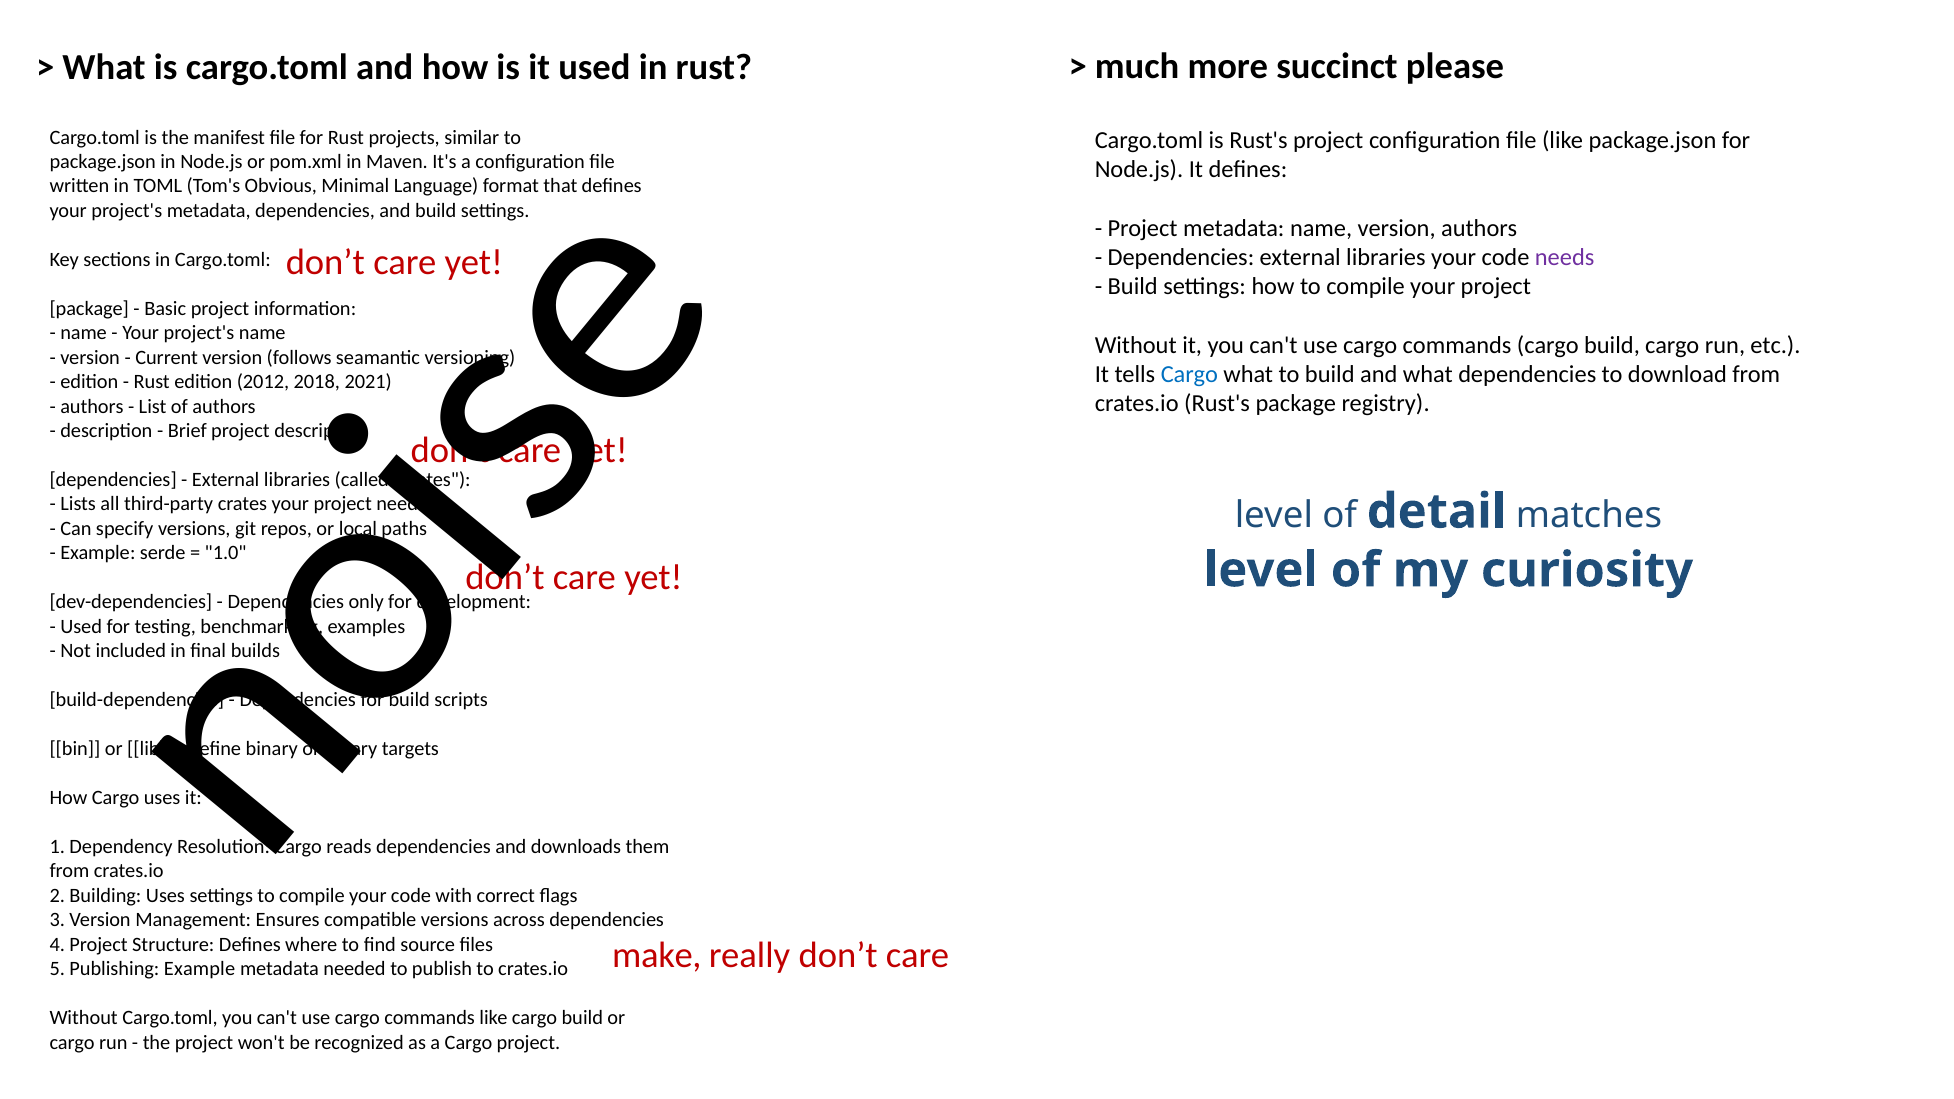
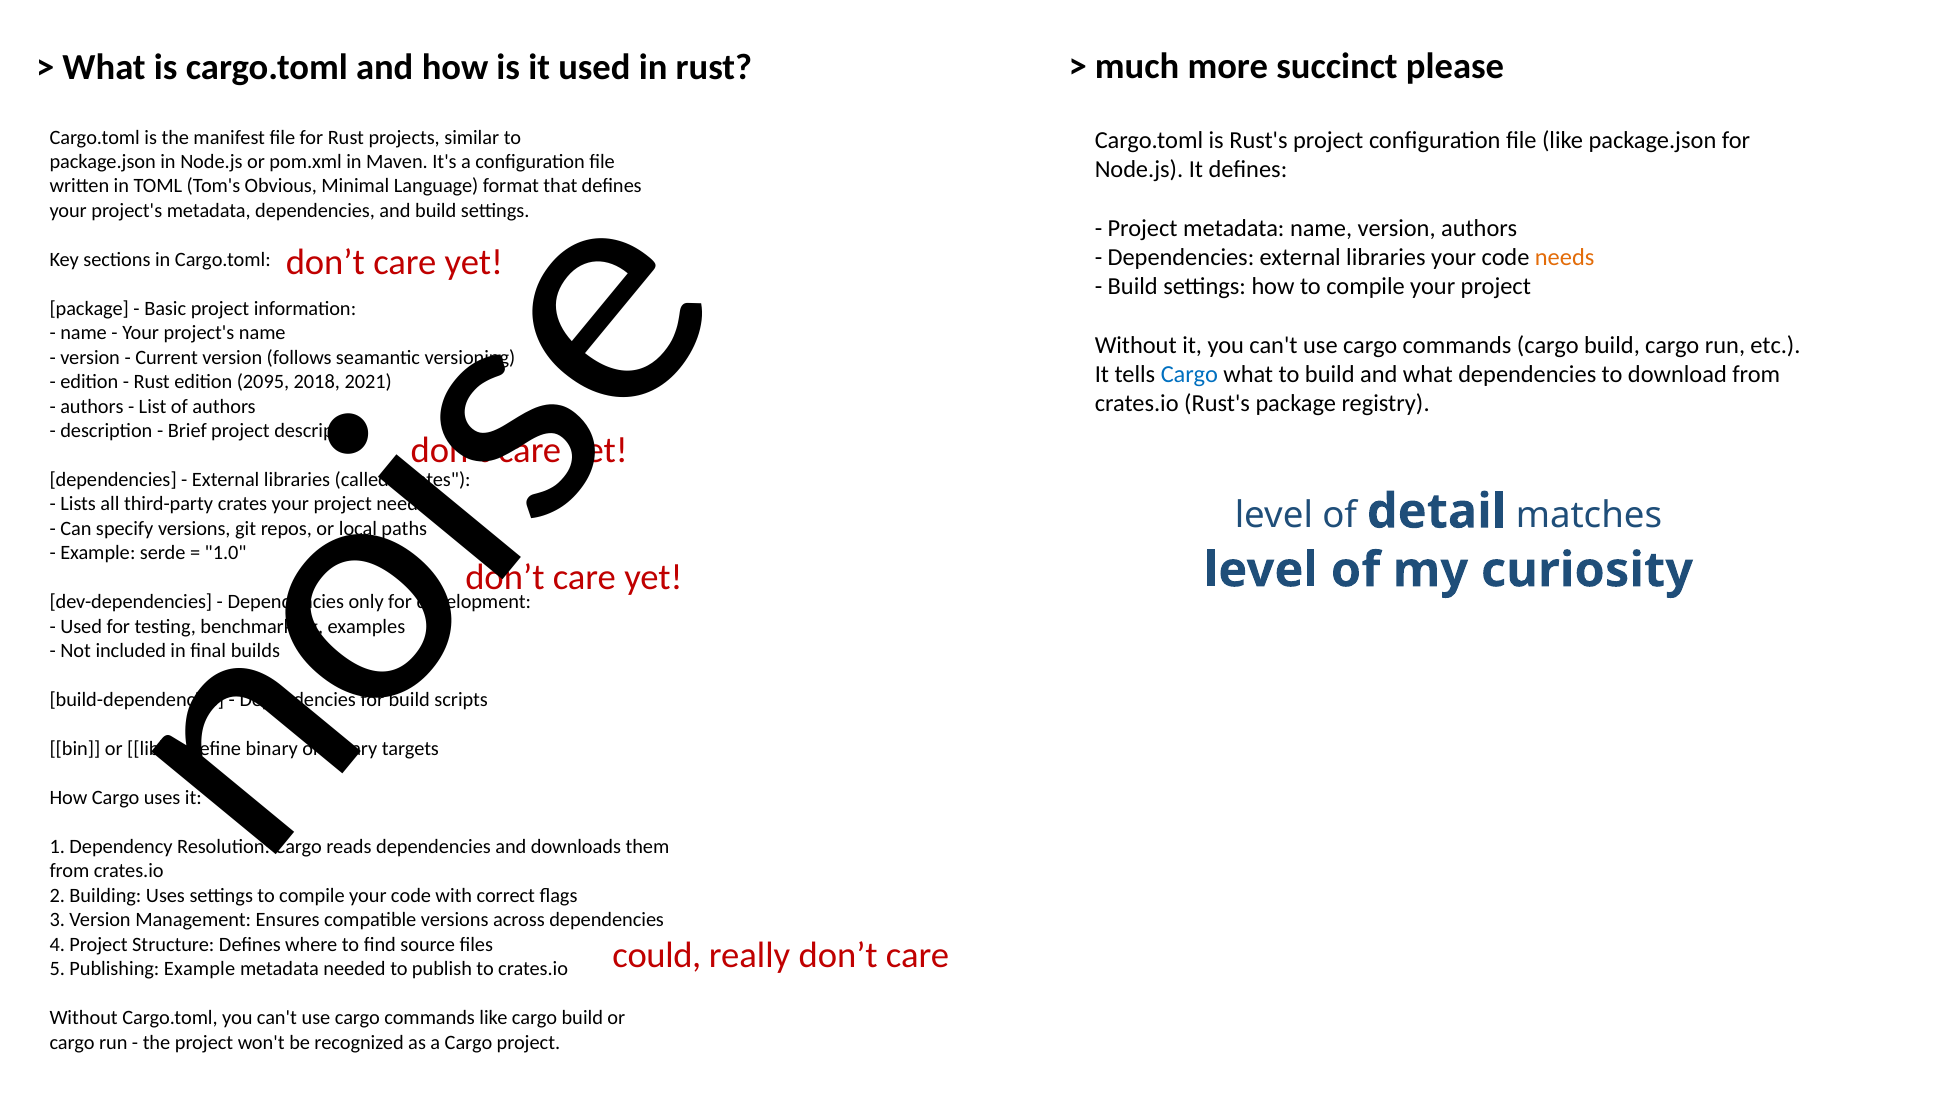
needs at (1565, 257) colour: purple -> orange
2012: 2012 -> 2095
make: make -> could
